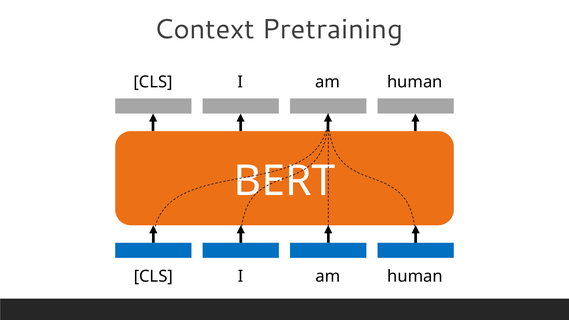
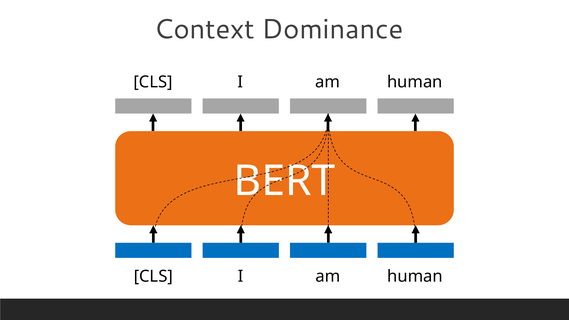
Pretraining: Pretraining -> Dominance
